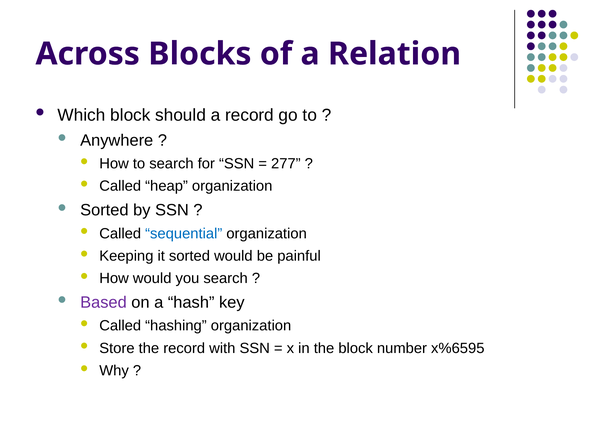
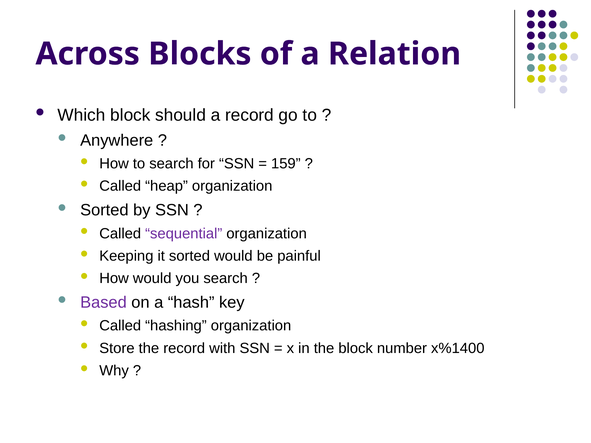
277: 277 -> 159
sequential colour: blue -> purple
x%6595: x%6595 -> x%1400
